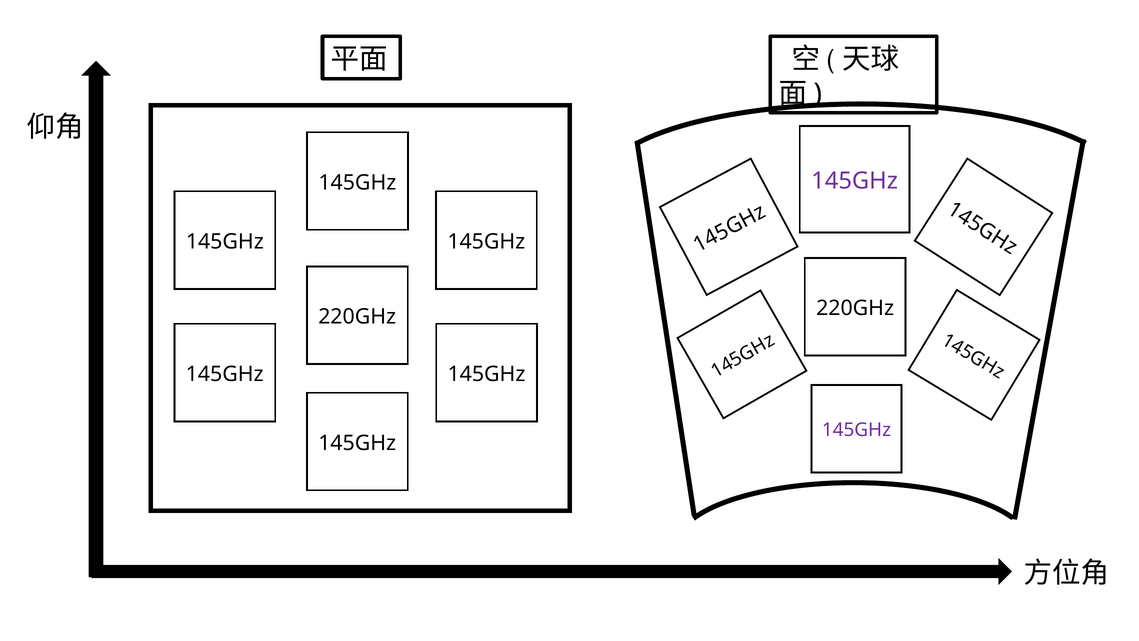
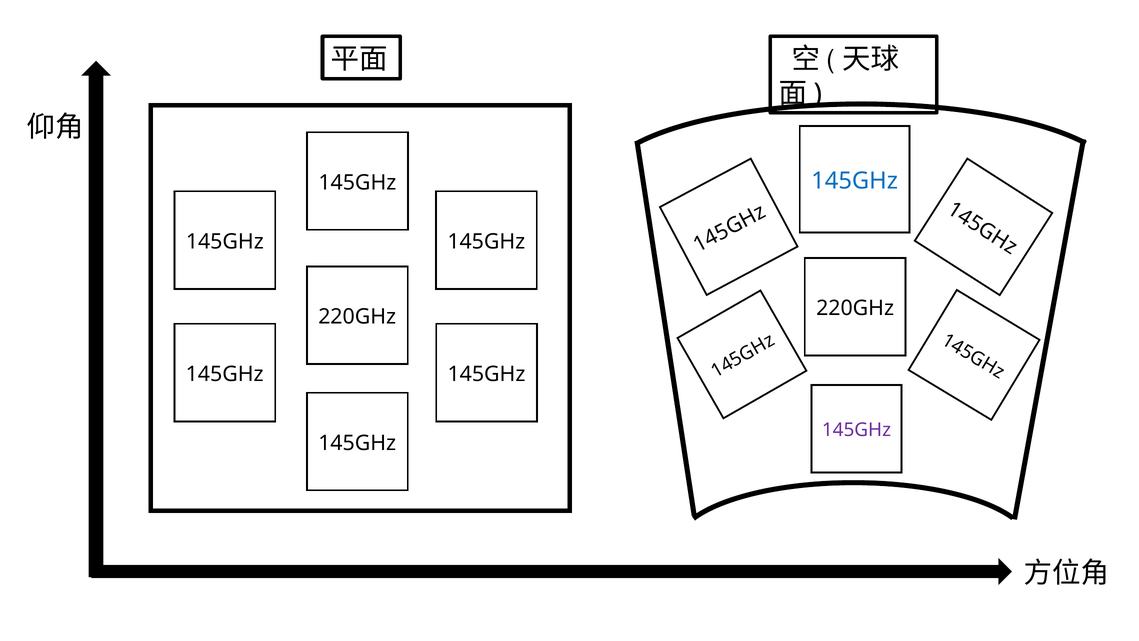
145GHz at (855, 181) colour: purple -> blue
